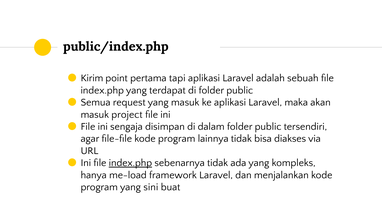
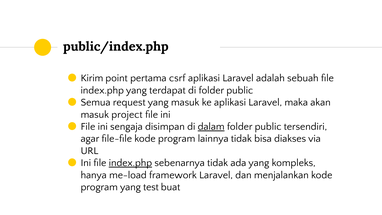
tapi: tapi -> csrf
dalam underline: none -> present
sini: sini -> test
